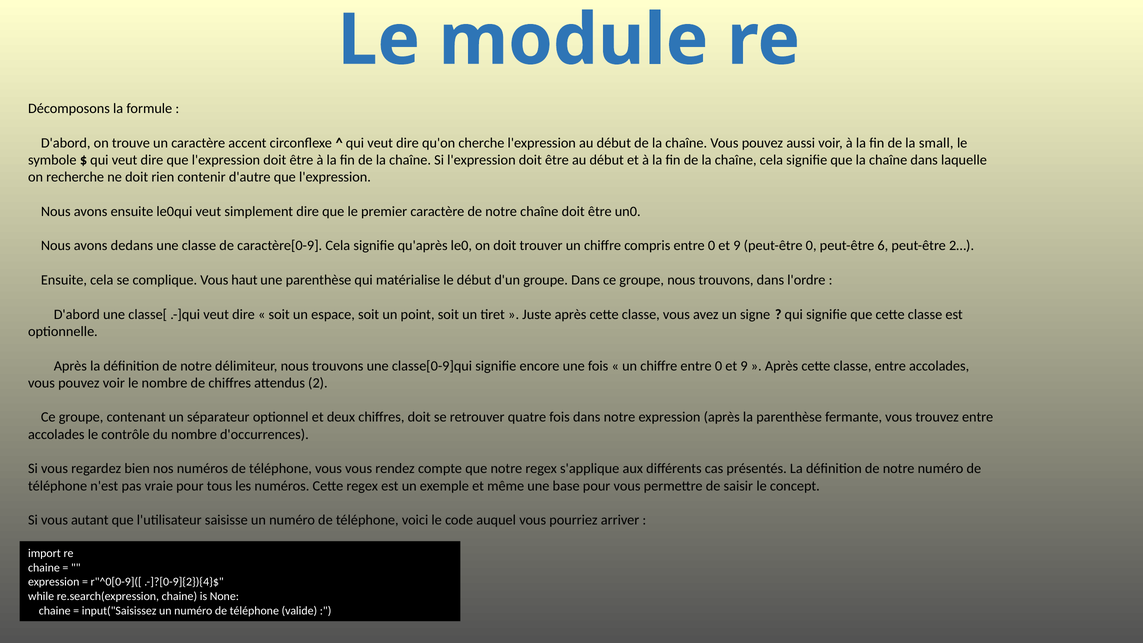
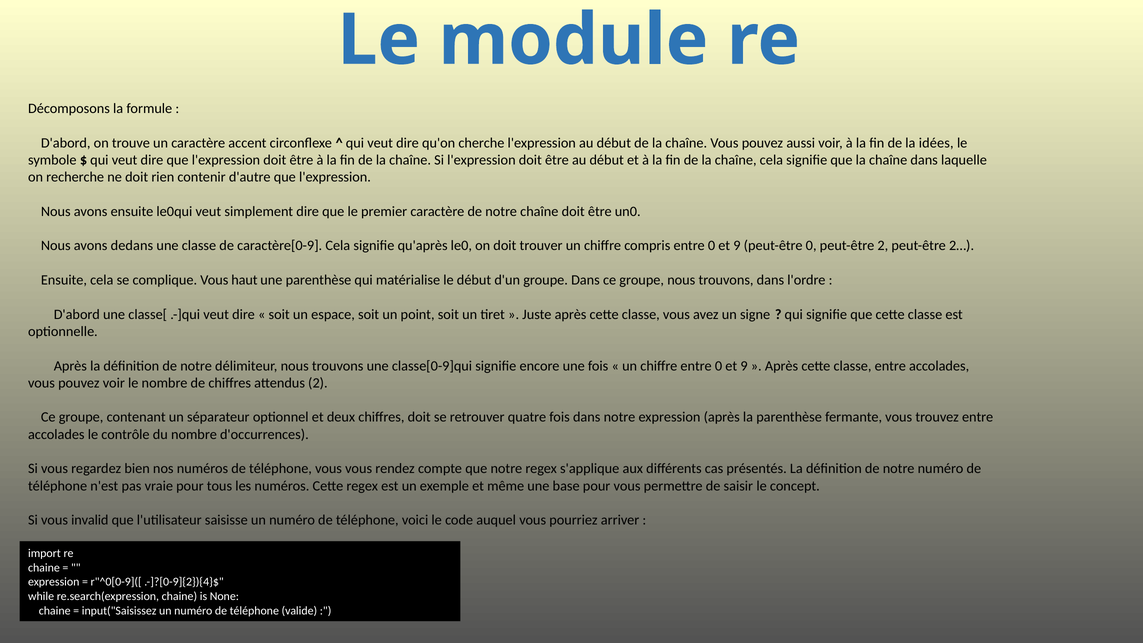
small: small -> idées
peut-être 6: 6 -> 2
autant: autant -> invalid
